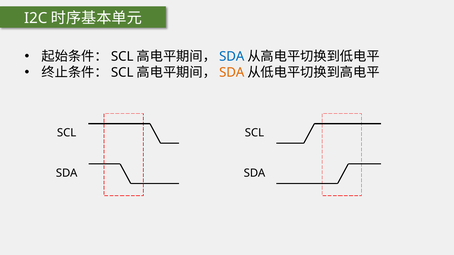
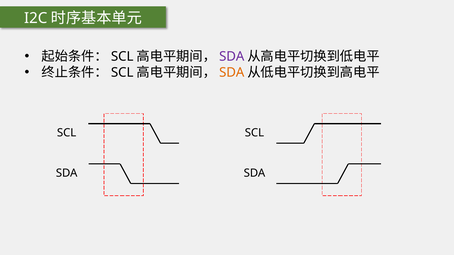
SDA at (232, 57) colour: blue -> purple
